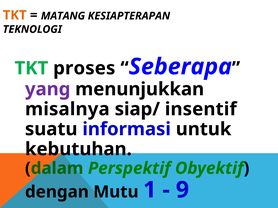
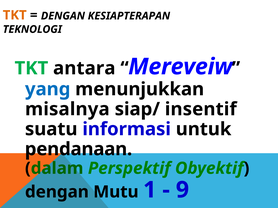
MATANG at (63, 16): MATANG -> DENGAN
proses: proses -> antara
Seberapa: Seberapa -> Mereveiw
yang colour: purple -> blue
kebutuhan: kebutuhan -> pendanaan
